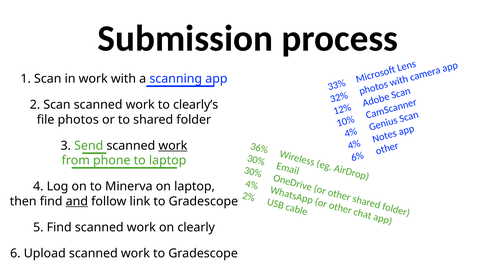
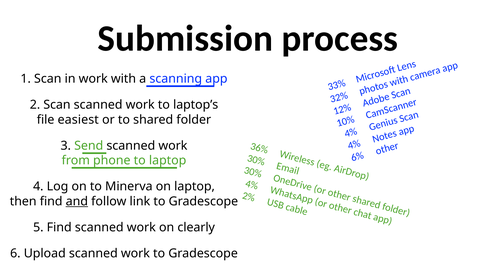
clearly’s: clearly’s -> laptop’s
photos: photos -> easiest
work at (173, 146) underline: present -> none
